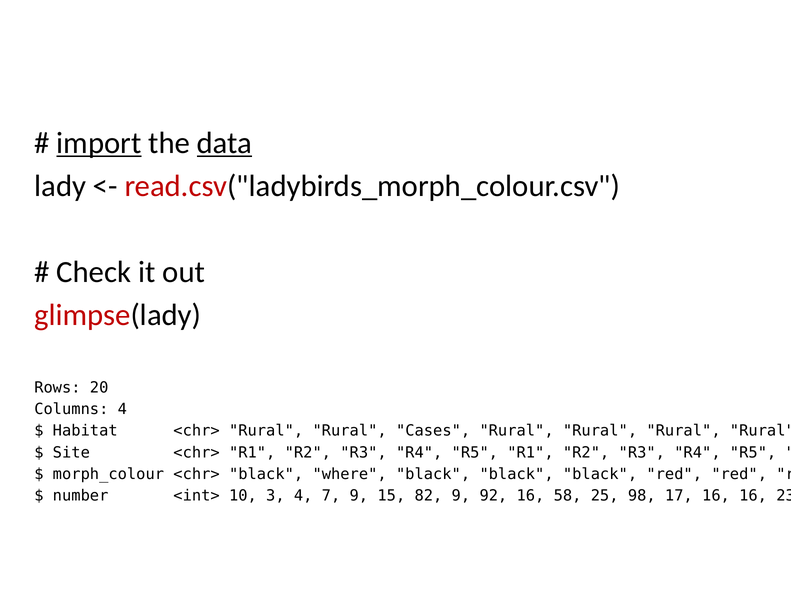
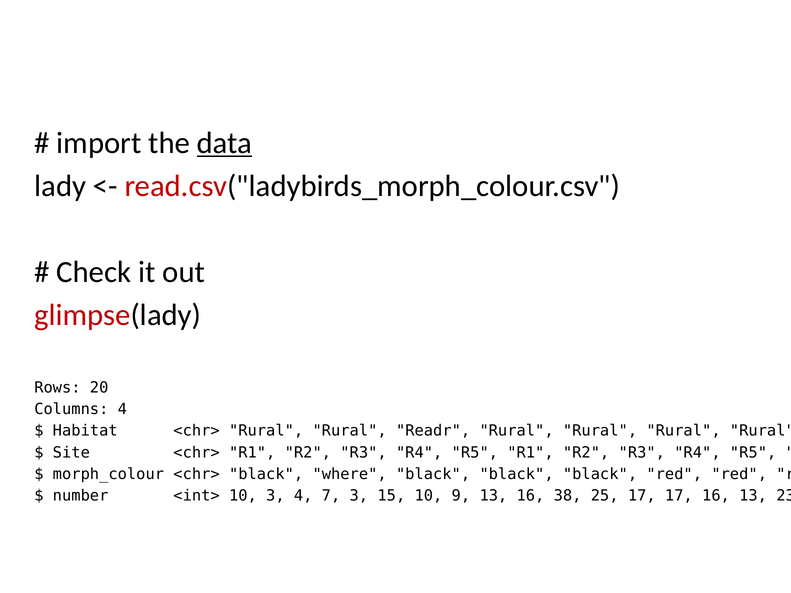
import underline: present -> none
Cases: Cases -> Readr
7 9: 9 -> 3
15 82: 82 -> 10
9 92: 92 -> 13
58: 58 -> 38
25 98: 98 -> 17
16 16: 16 -> 13
